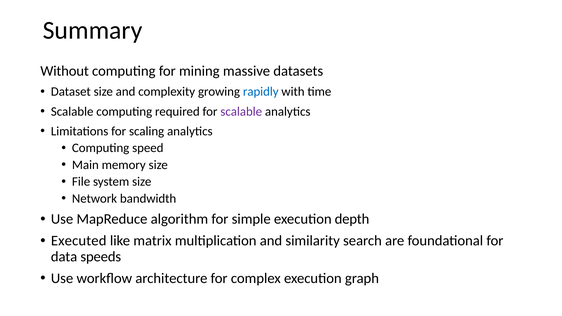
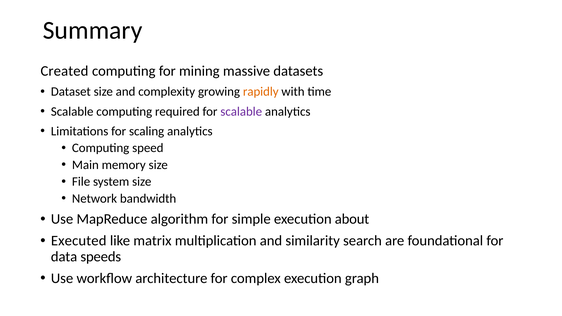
Without: Without -> Created
rapidly colour: blue -> orange
depth: depth -> about
